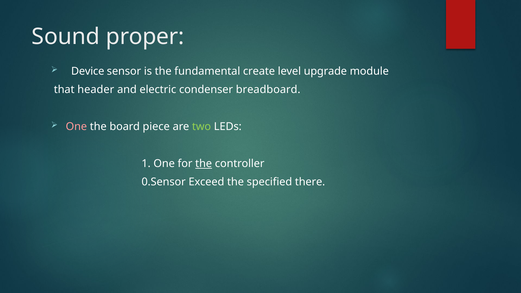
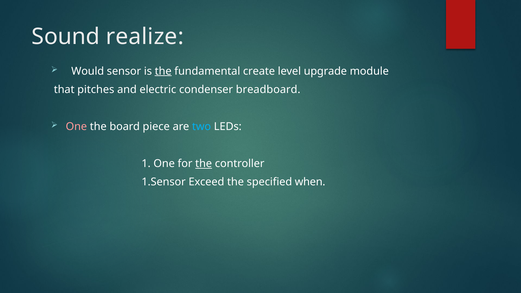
proper: proper -> realize
Device: Device -> Would
the at (163, 71) underline: none -> present
header: header -> pitches
two colour: light green -> light blue
0.Sensor: 0.Sensor -> 1.Sensor
there: there -> when
